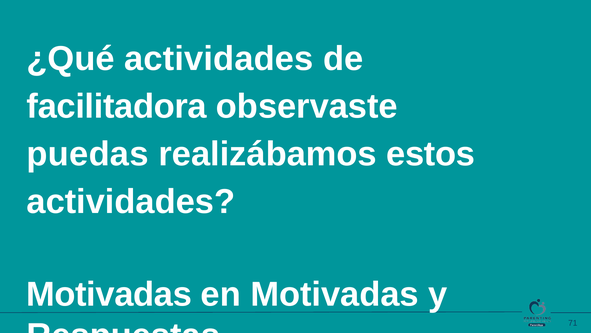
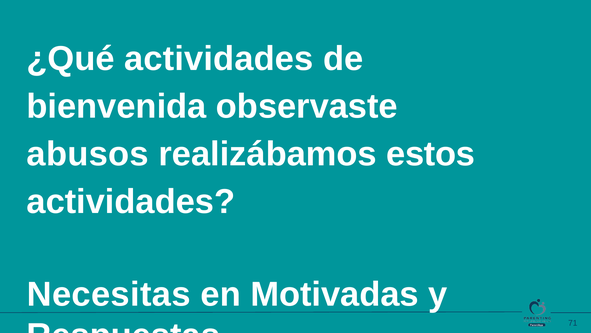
facilitadora: facilitadora -> bienvenida
puedas: puedas -> abusos
Motivadas at (109, 294): Motivadas -> Necesitas
